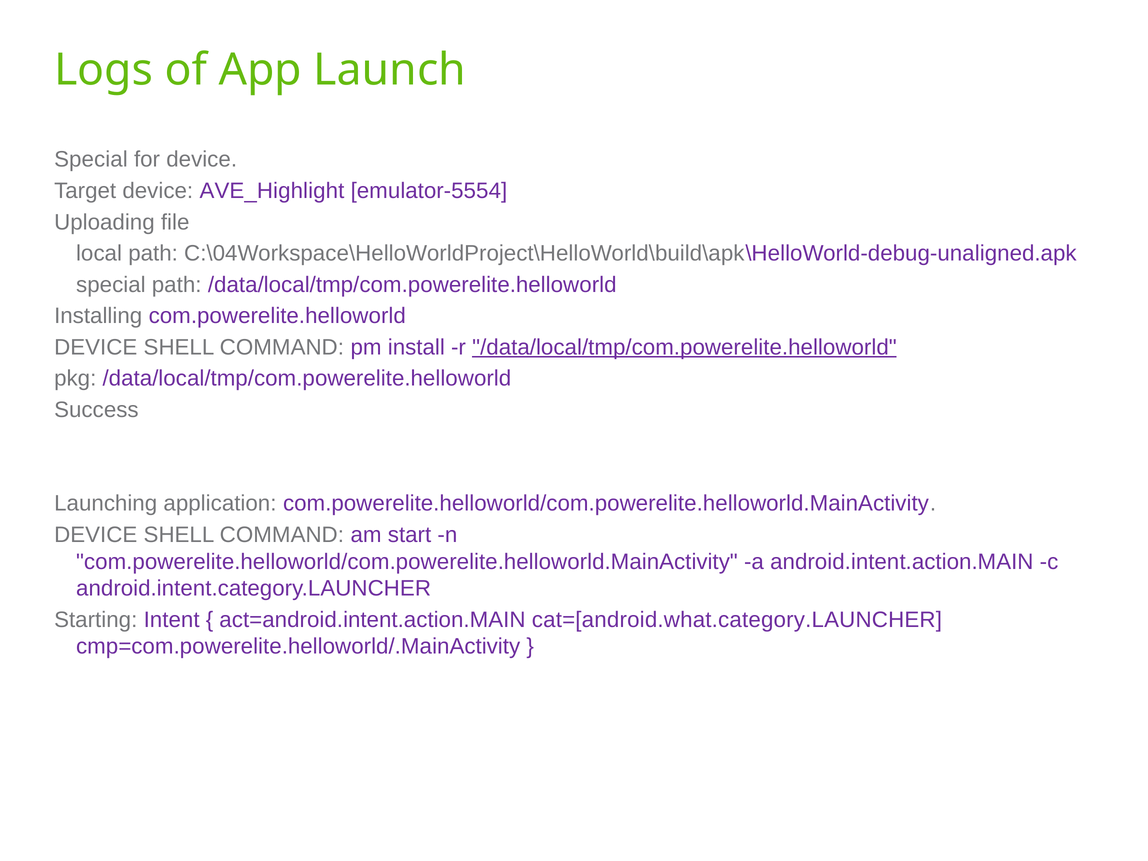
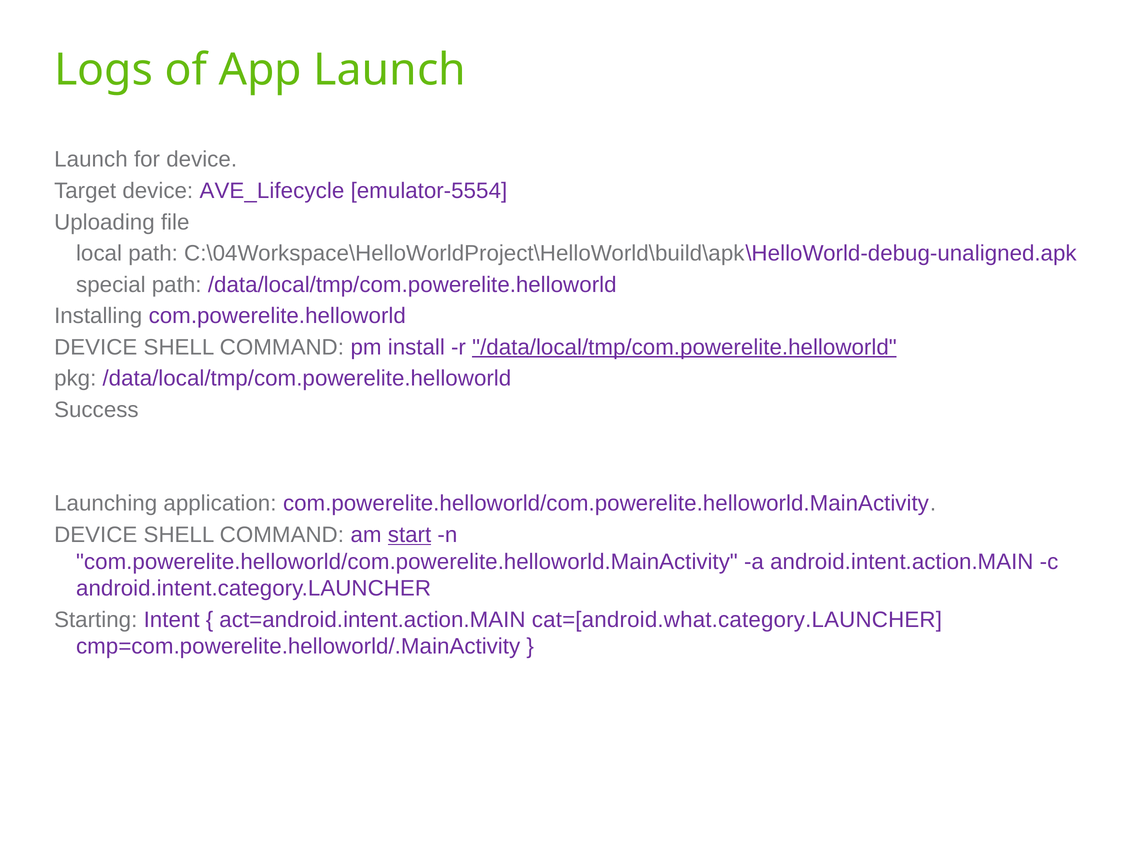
Special at (91, 160): Special -> Launch
AVE_Highlight: AVE_Highlight -> AVE_Lifecycle
start underline: none -> present
